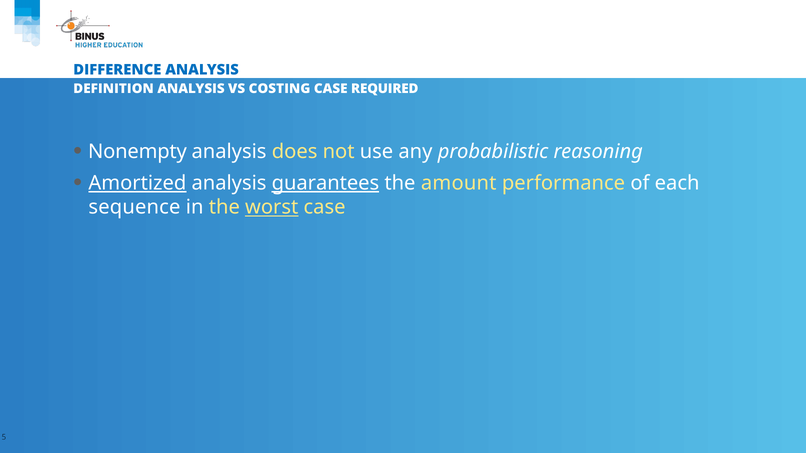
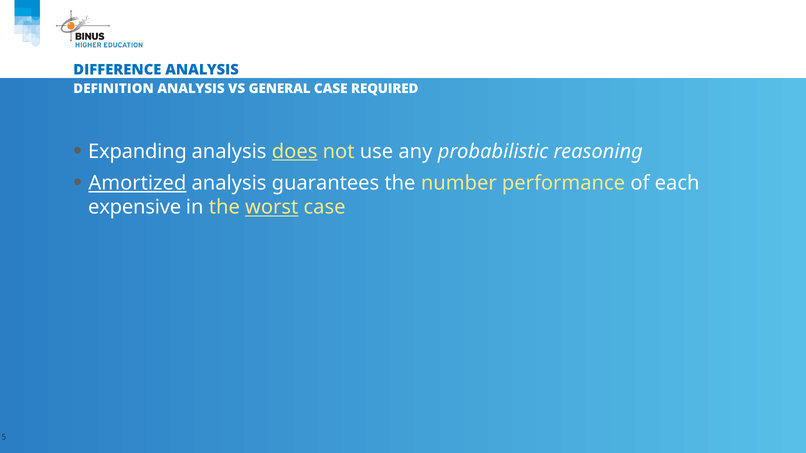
COSTING: COSTING -> GENERAL
Nonempty: Nonempty -> Expanding
does underline: none -> present
guarantees underline: present -> none
amount: amount -> number
sequence: sequence -> expensive
